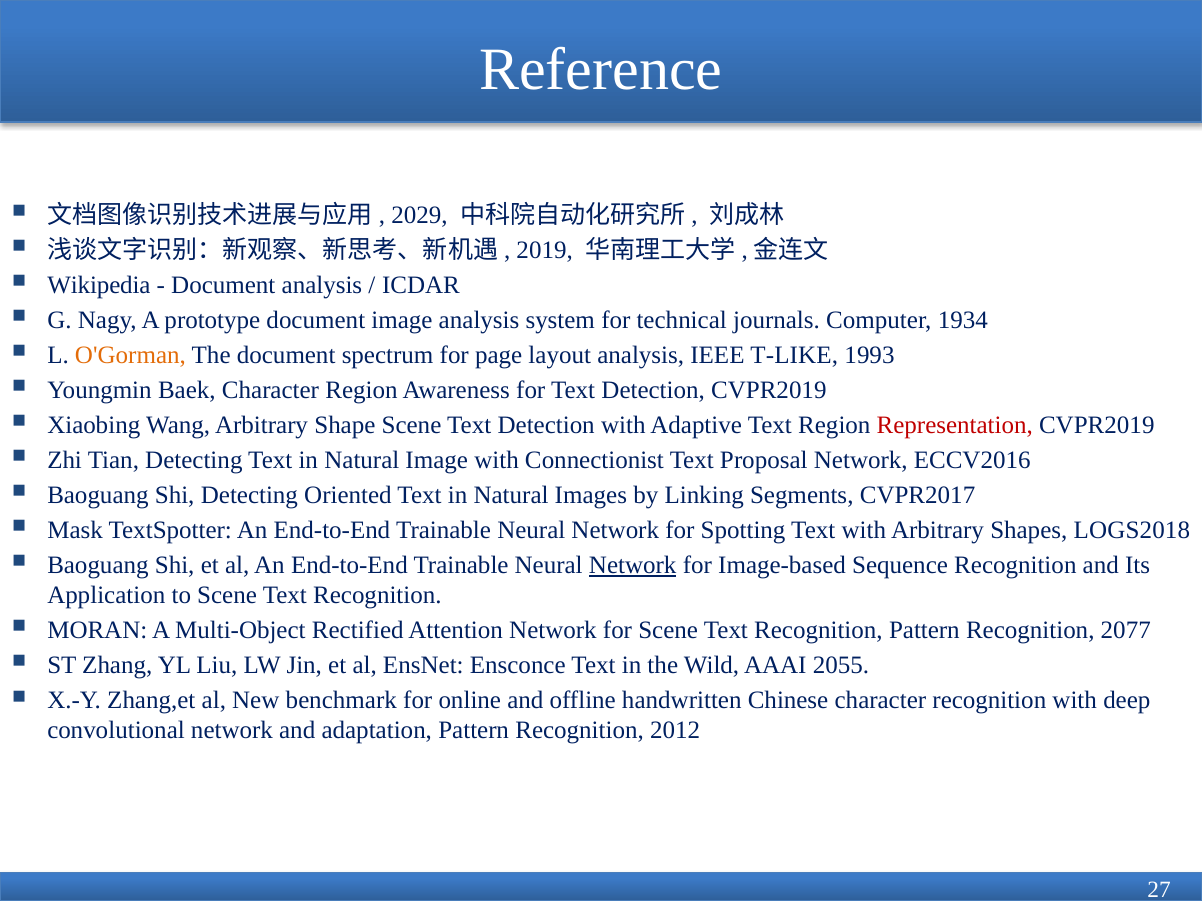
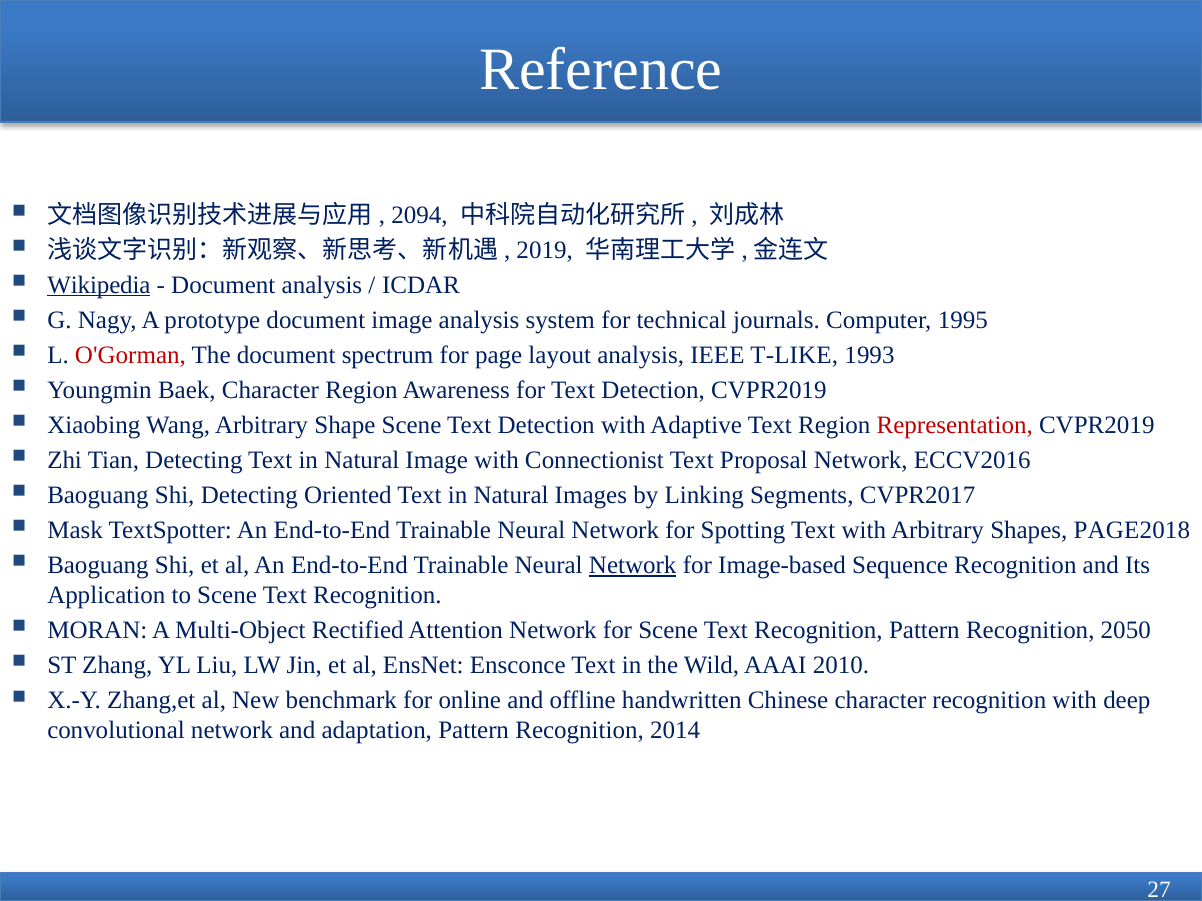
2029: 2029 -> 2094
Wikipedia underline: none -> present
1934: 1934 -> 1995
O'Gorman colour: orange -> red
LOGS2018: LOGS2018 -> PAGE2018
2077: 2077 -> 2050
2055: 2055 -> 2010
2012: 2012 -> 2014
